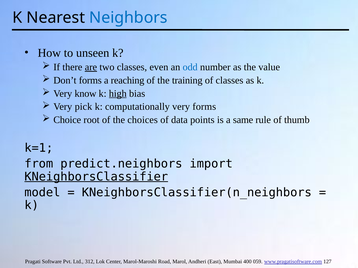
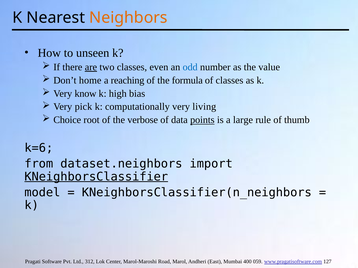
Neighbors colour: blue -> orange
Don’t forms: forms -> home
training: training -> formula
high underline: present -> none
very forms: forms -> living
choices: choices -> verbose
points underline: none -> present
same: same -> large
k=1: k=1 -> k=6
predict.neighbors: predict.neighbors -> dataset.neighbors
